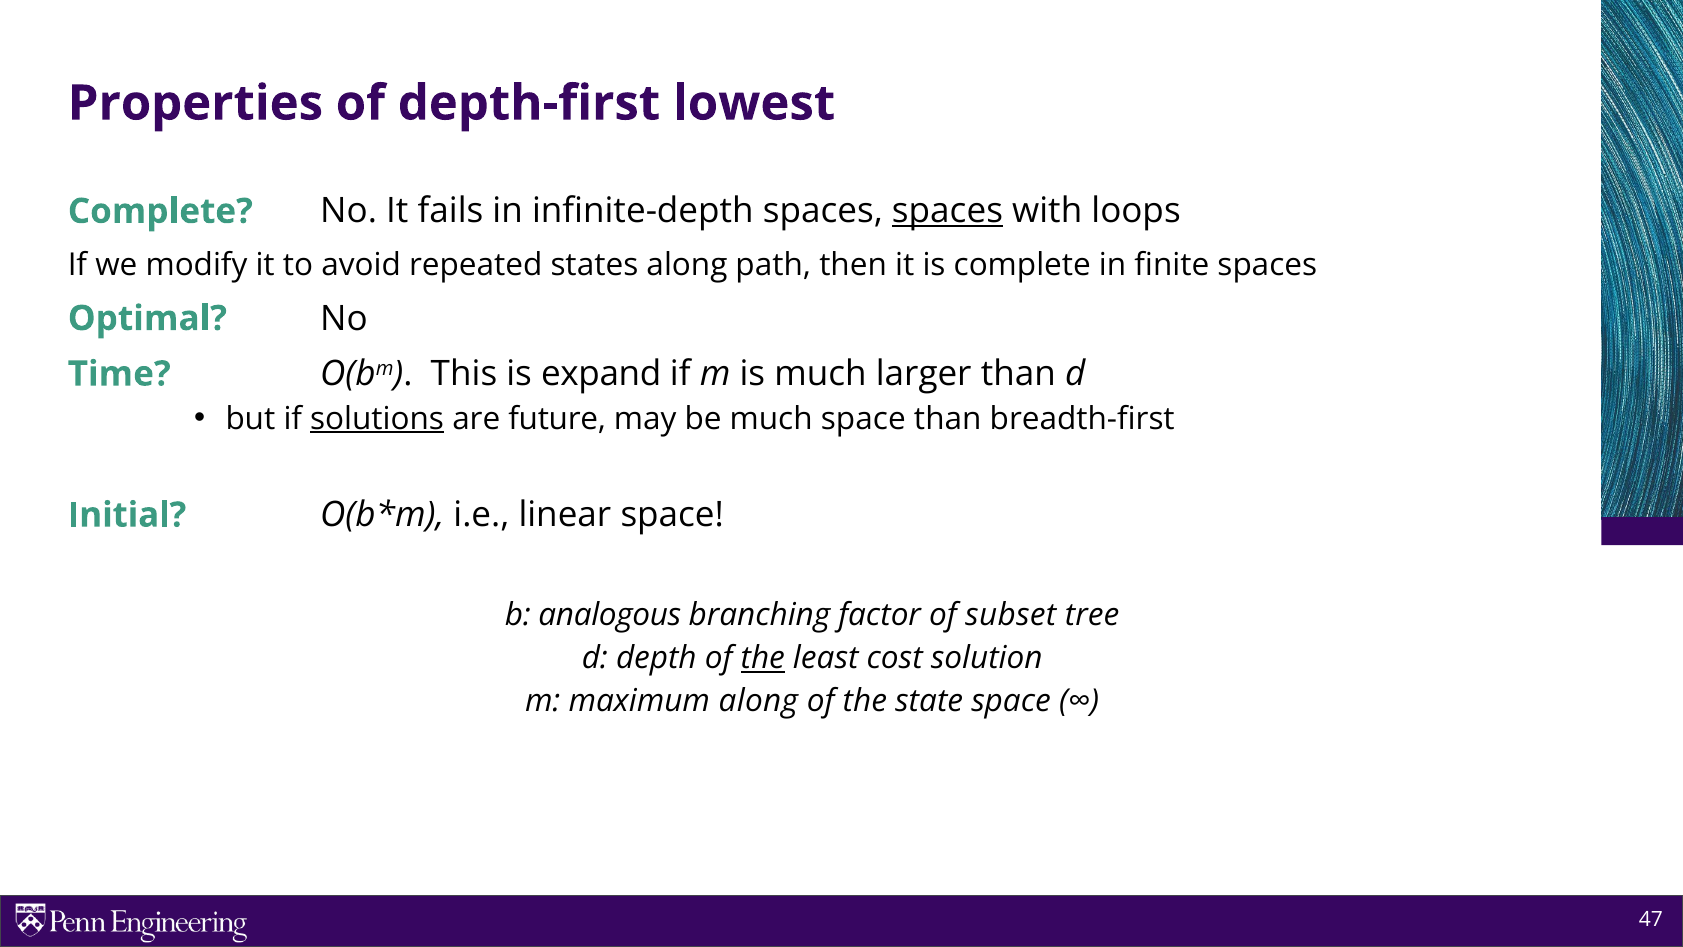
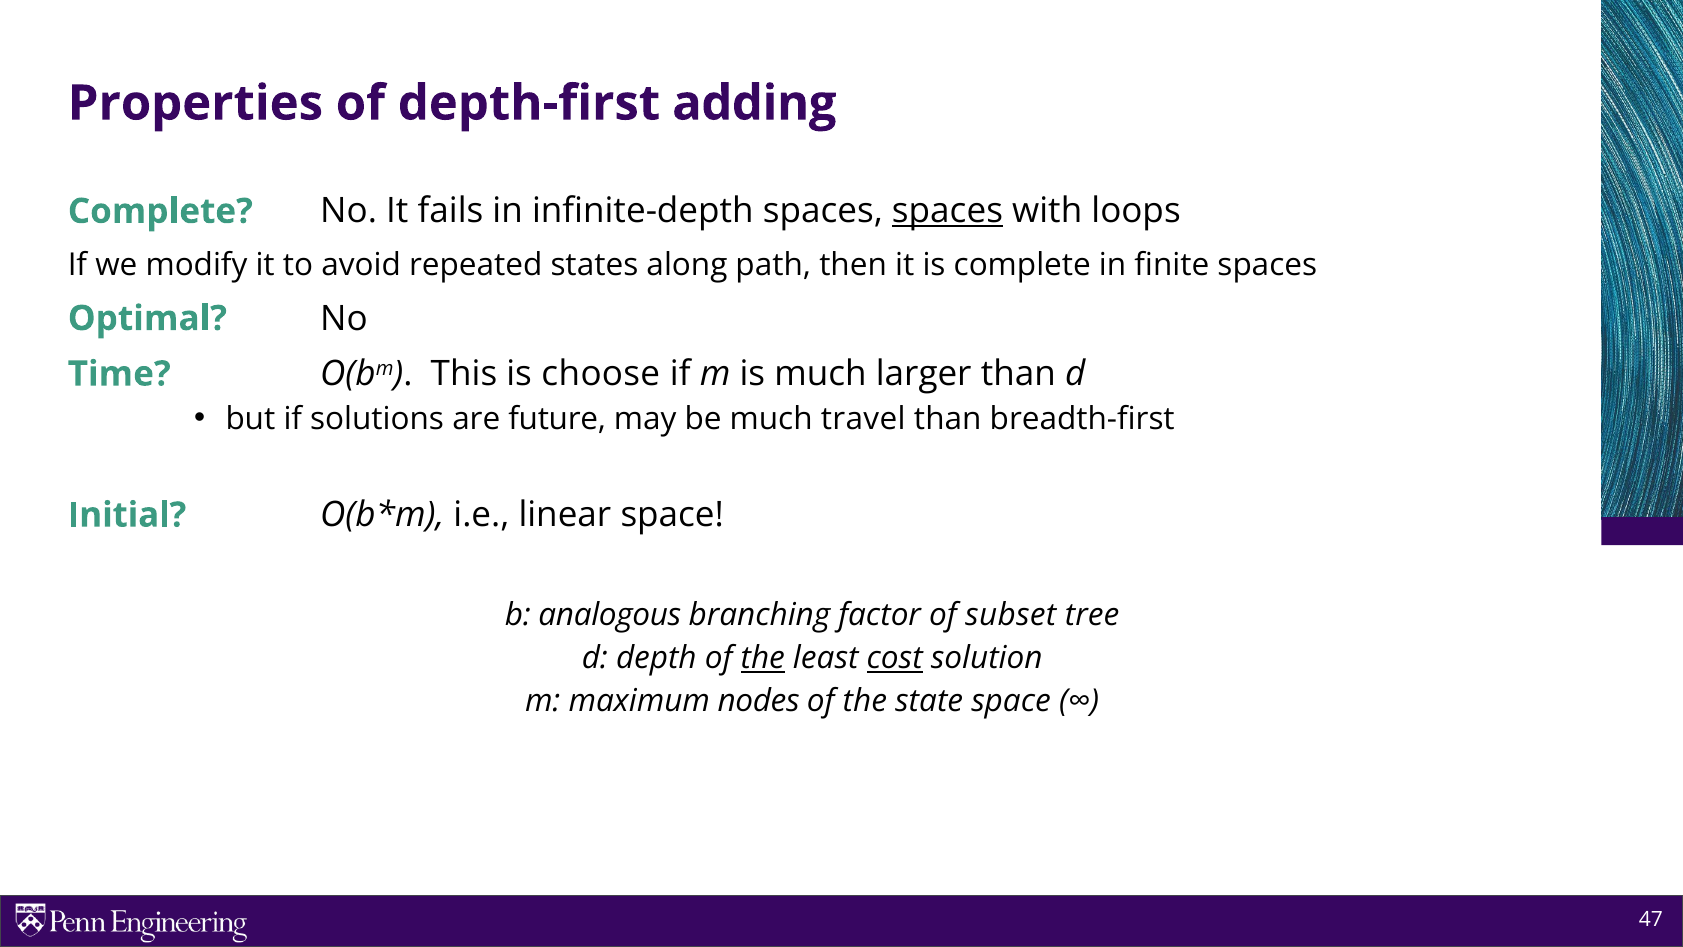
lowest: lowest -> adding
expand: expand -> choose
solutions underline: present -> none
much space: space -> travel
cost underline: none -> present
maximum along: along -> nodes
